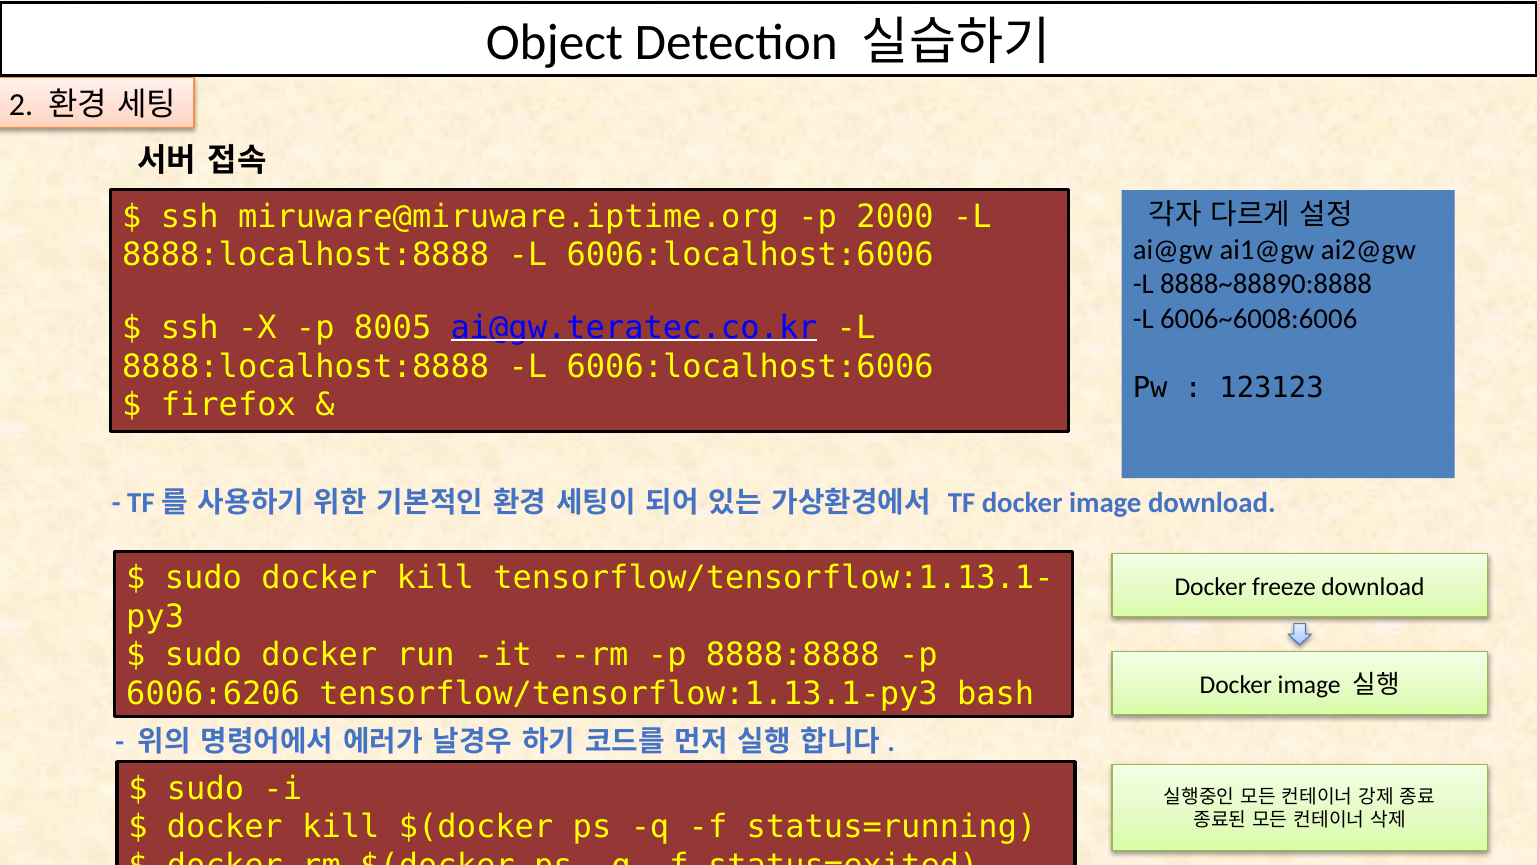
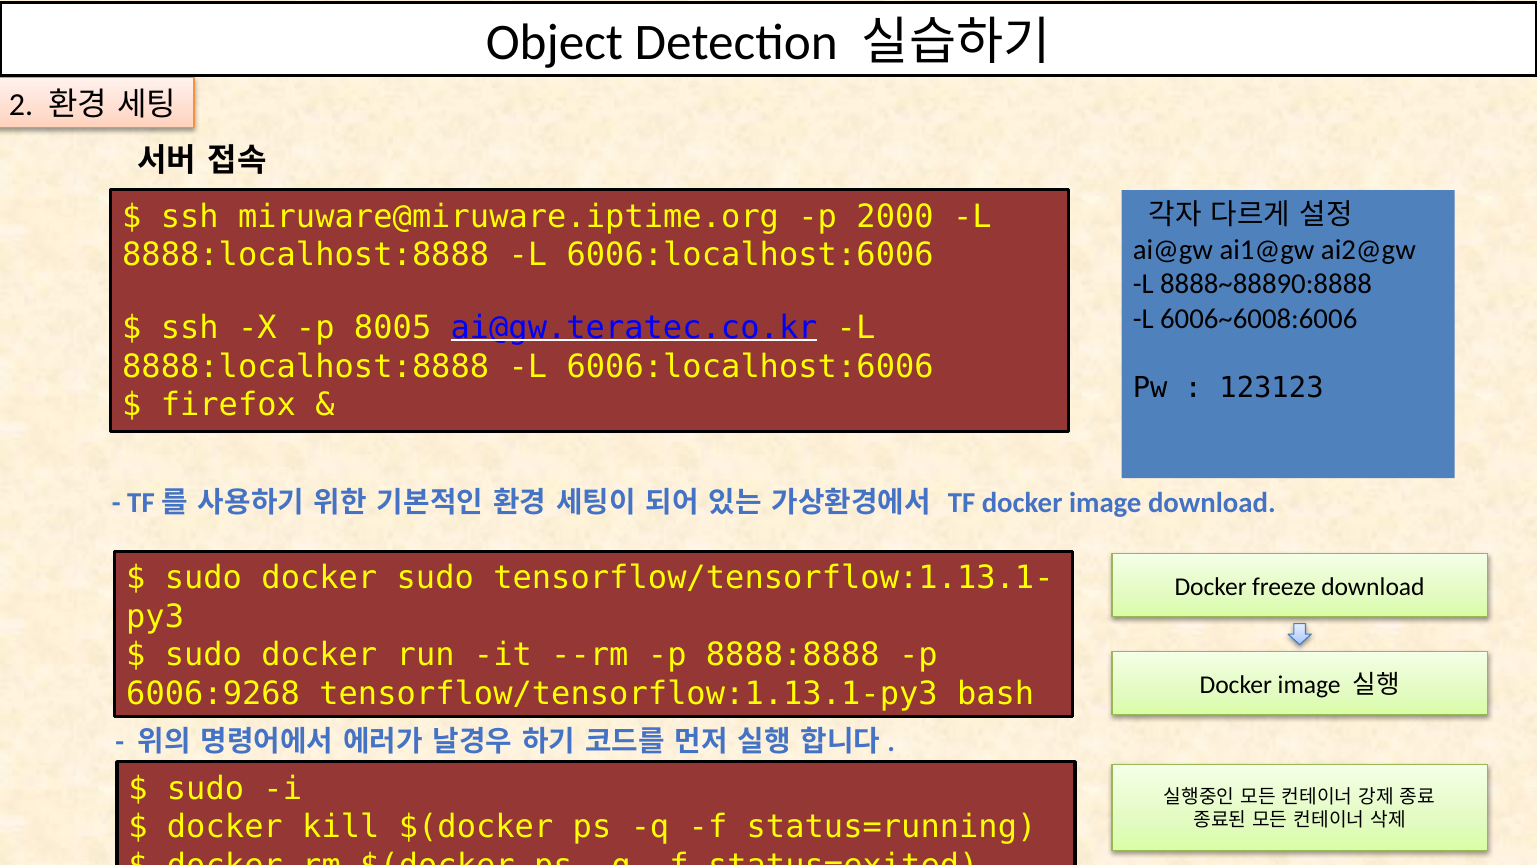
sudo docker kill: kill -> sudo
6006:6206: 6006:6206 -> 6006:9268
